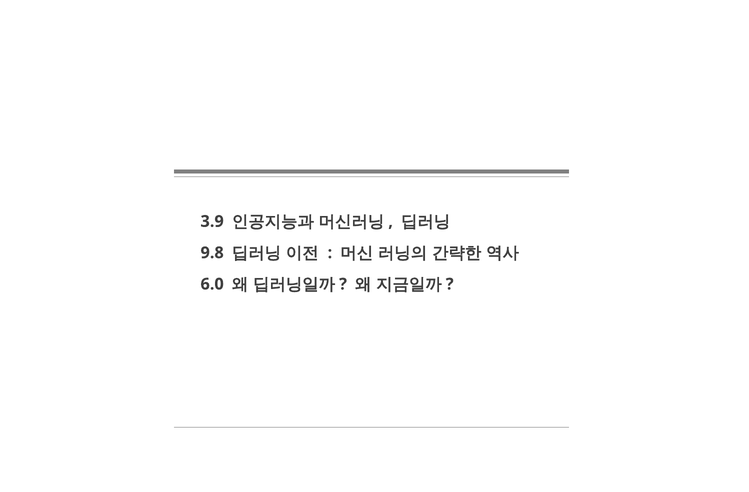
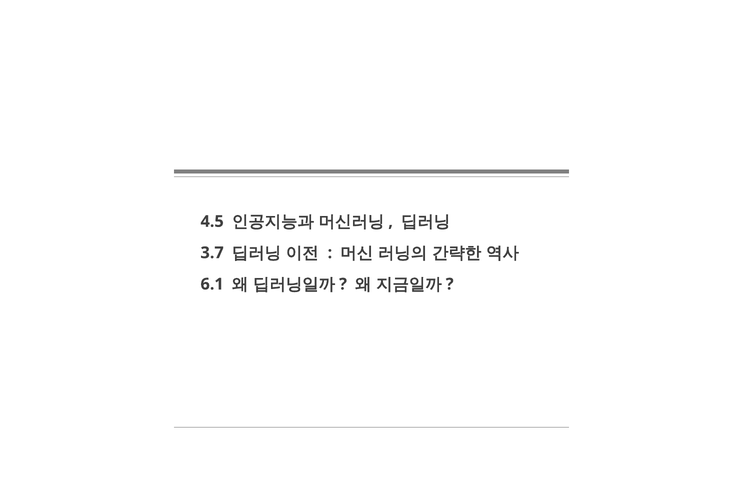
3.9: 3.9 -> 4.5
9.8: 9.8 -> 3.7
6.0: 6.0 -> 6.1
